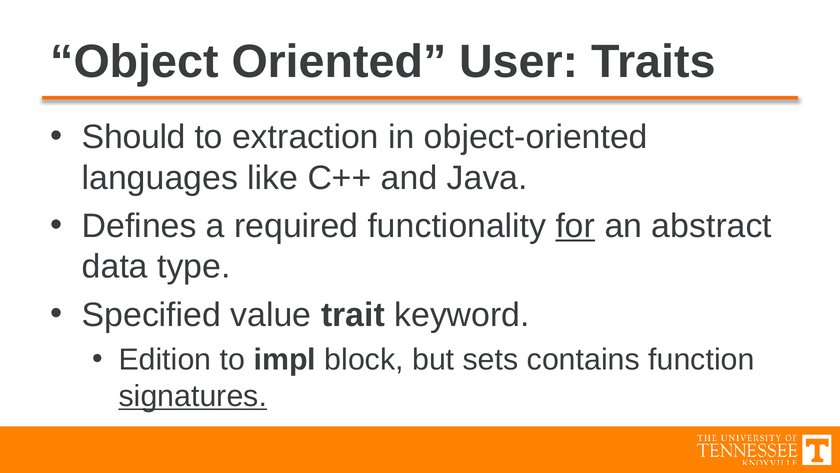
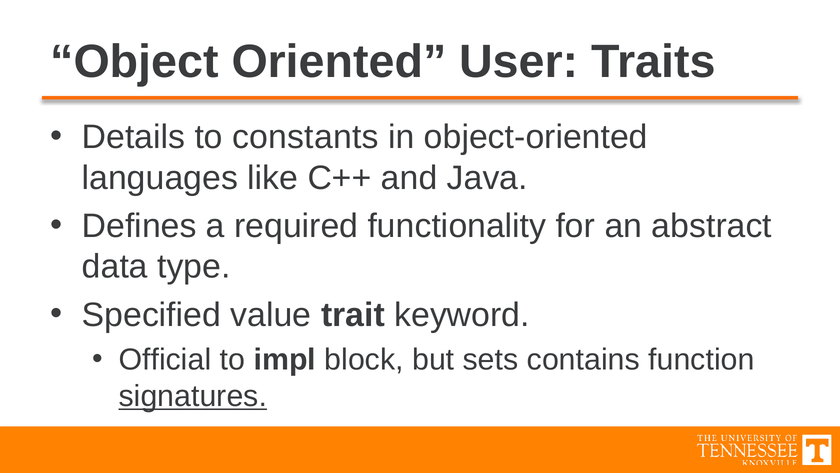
Should: Should -> Details
extraction: extraction -> constants
for underline: present -> none
Edition: Edition -> Official
